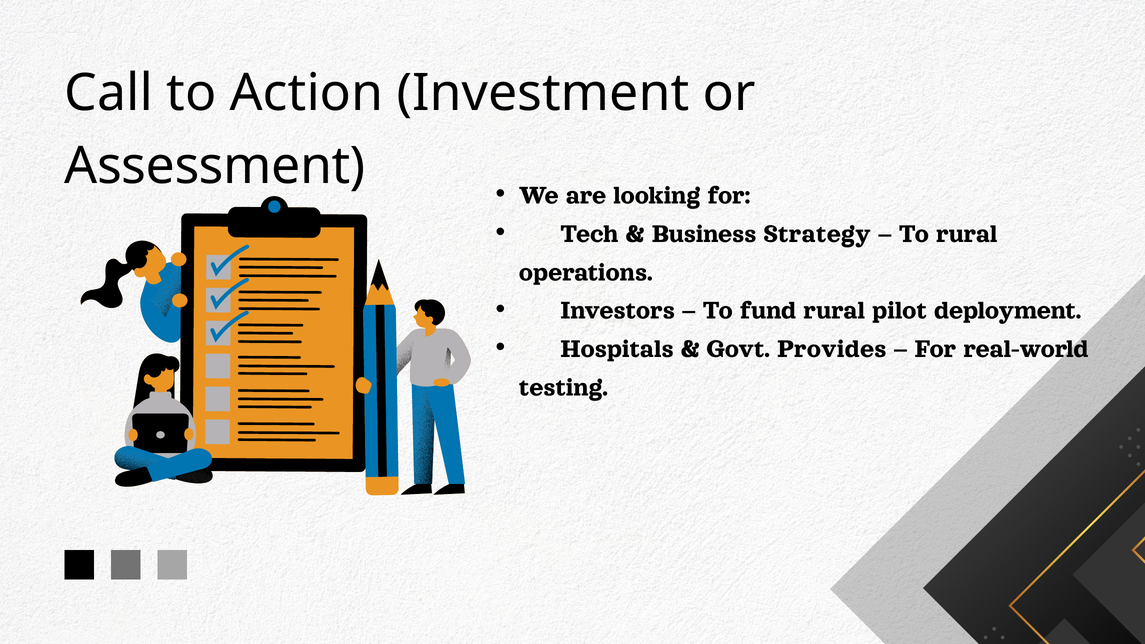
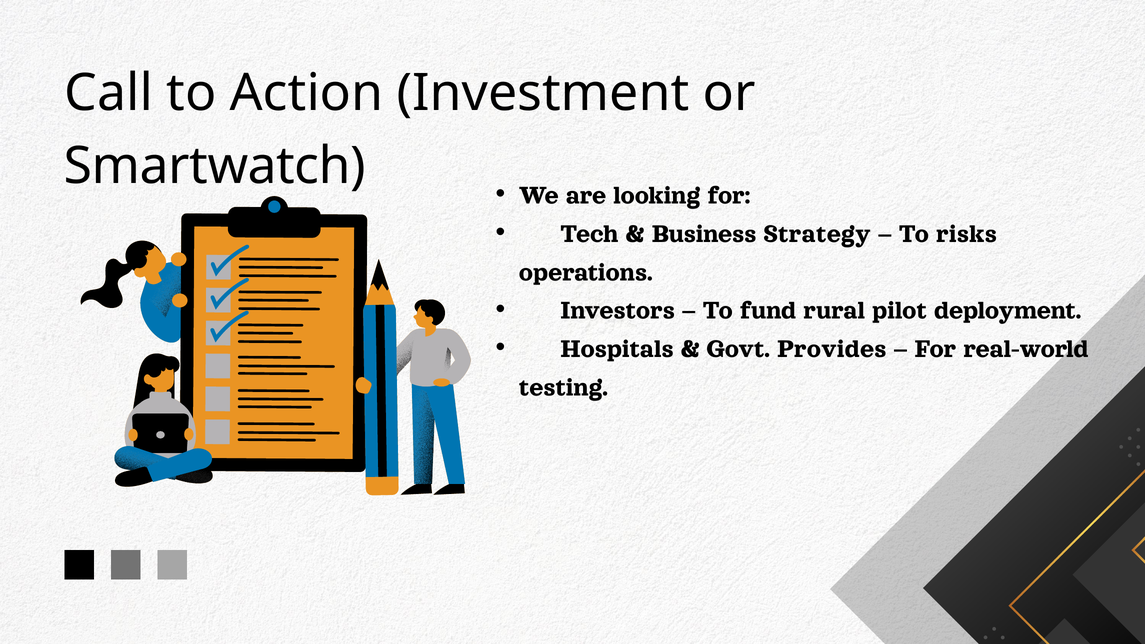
Assessment: Assessment -> Smartwatch
To rural: rural -> risks
